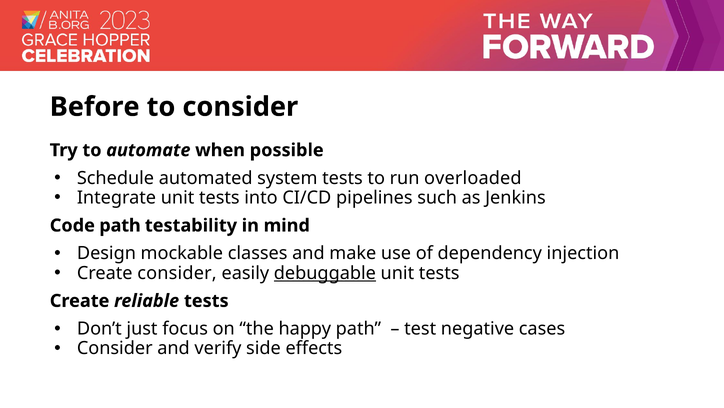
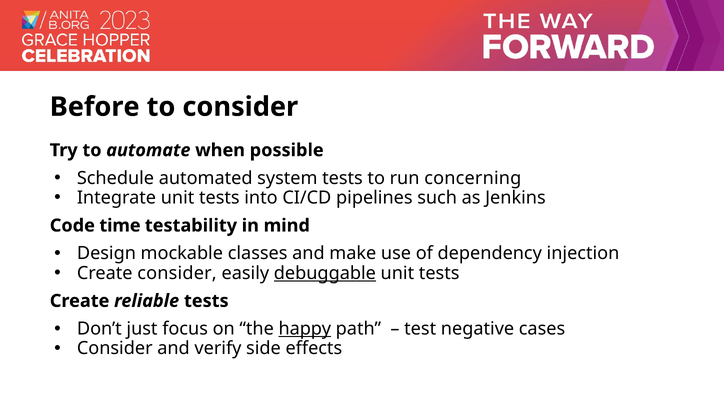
overloaded: overloaded -> concerning
Code path: path -> time
happy underline: none -> present
